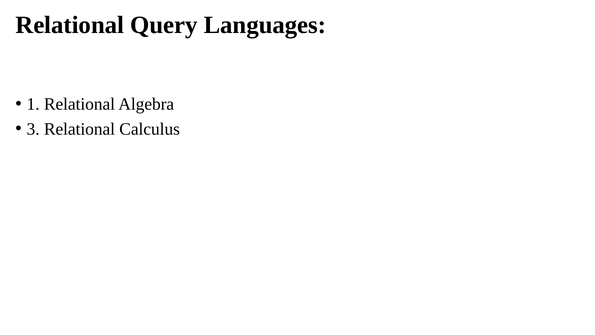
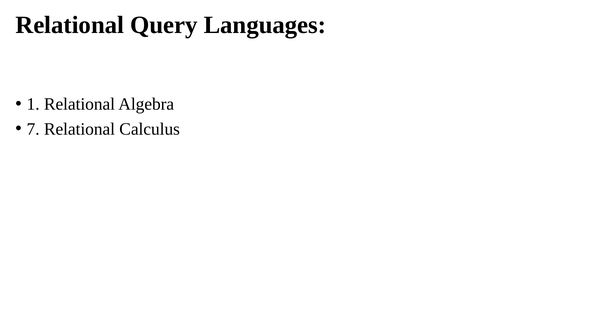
3: 3 -> 7
